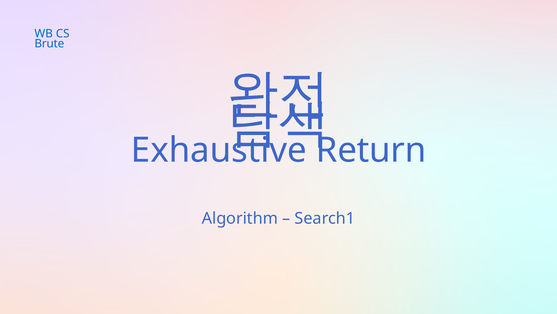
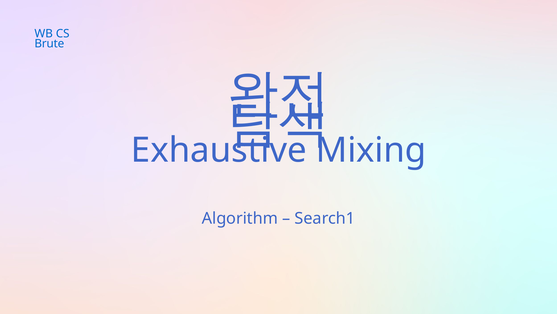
Return: Return -> Mixing
